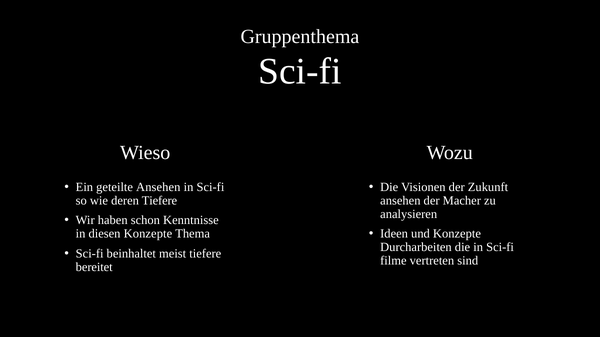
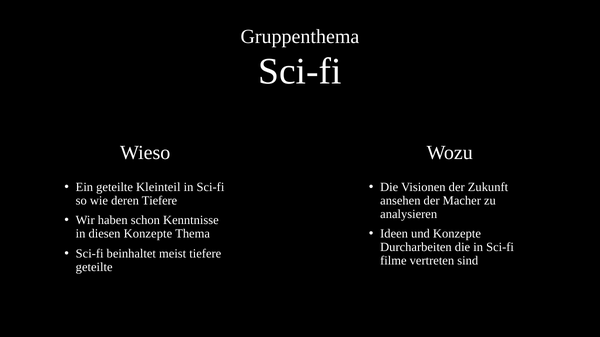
geteilte Ansehen: Ansehen -> Kleinteil
bereitet at (94, 267): bereitet -> geteilte
